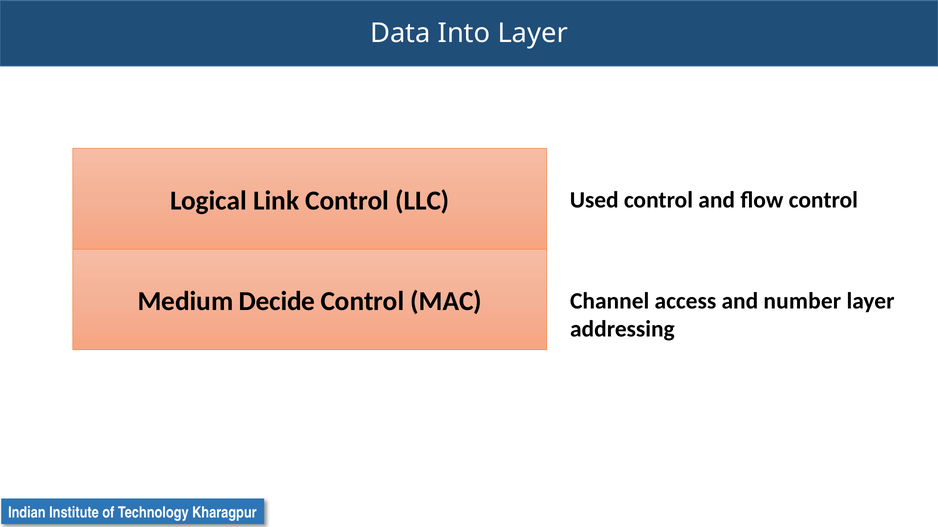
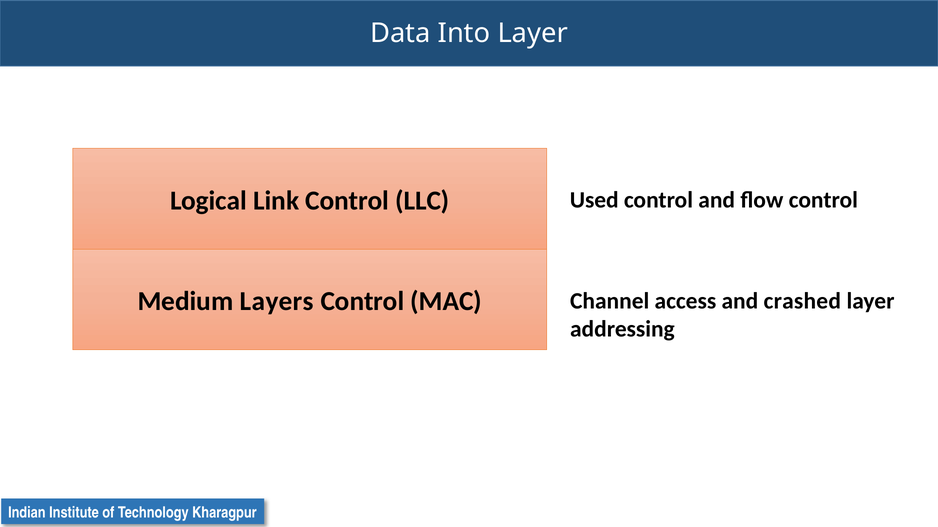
Decide: Decide -> Layers
number: number -> crashed
